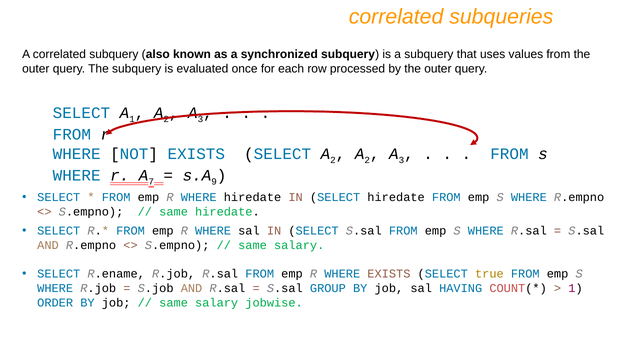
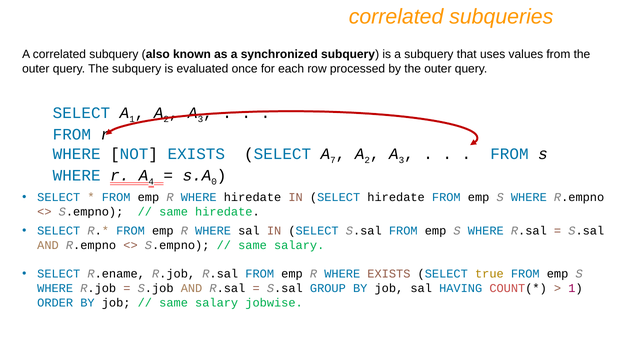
SELECT A 2: 2 -> 7
7: 7 -> 4
9: 9 -> 0
